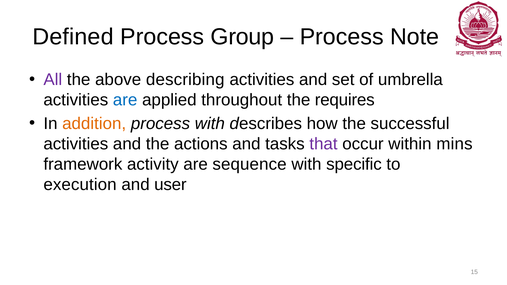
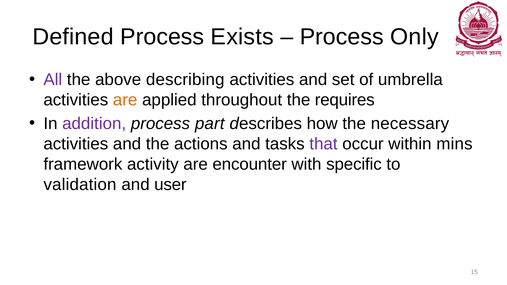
Group: Group -> Exists
Note: Note -> Only
are at (125, 100) colour: blue -> orange
addition colour: orange -> purple
process with: with -> part
successful: successful -> necessary
sequence: sequence -> encounter
execution: execution -> validation
